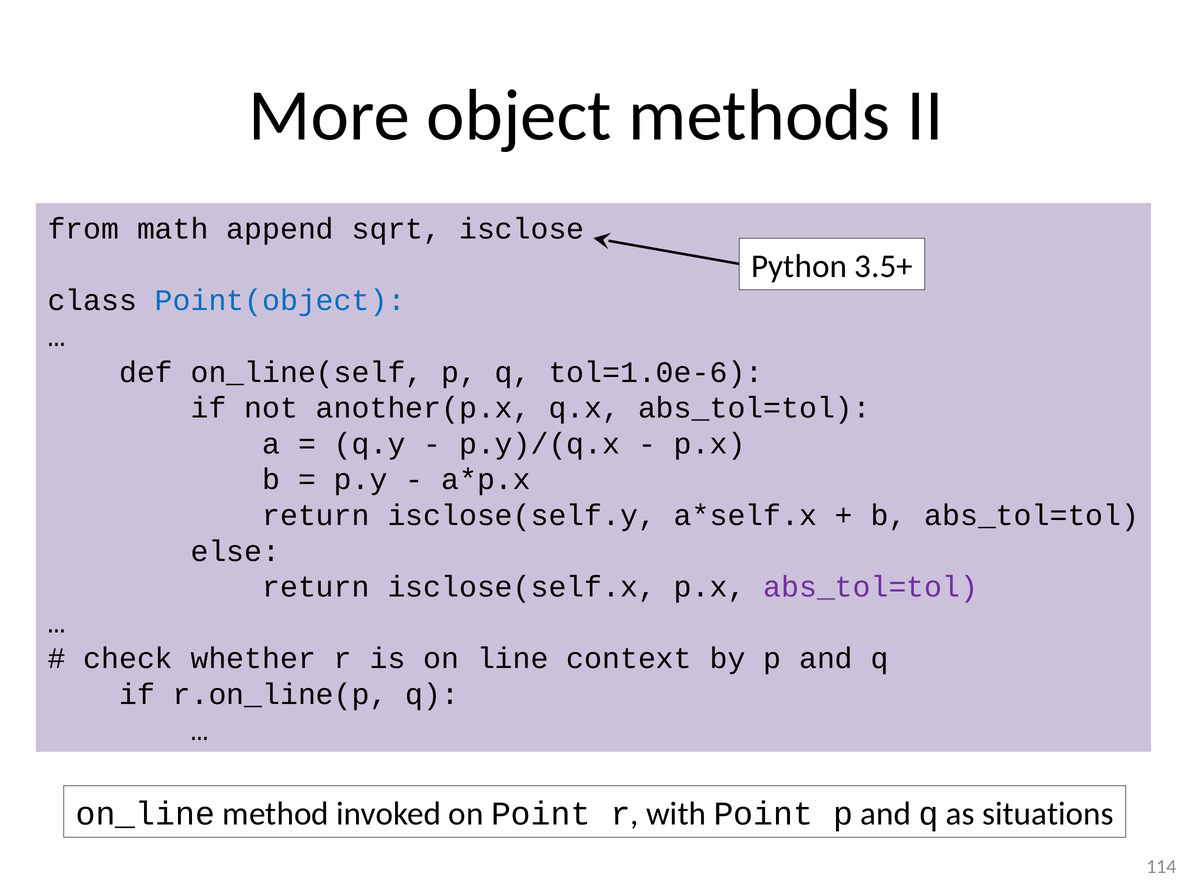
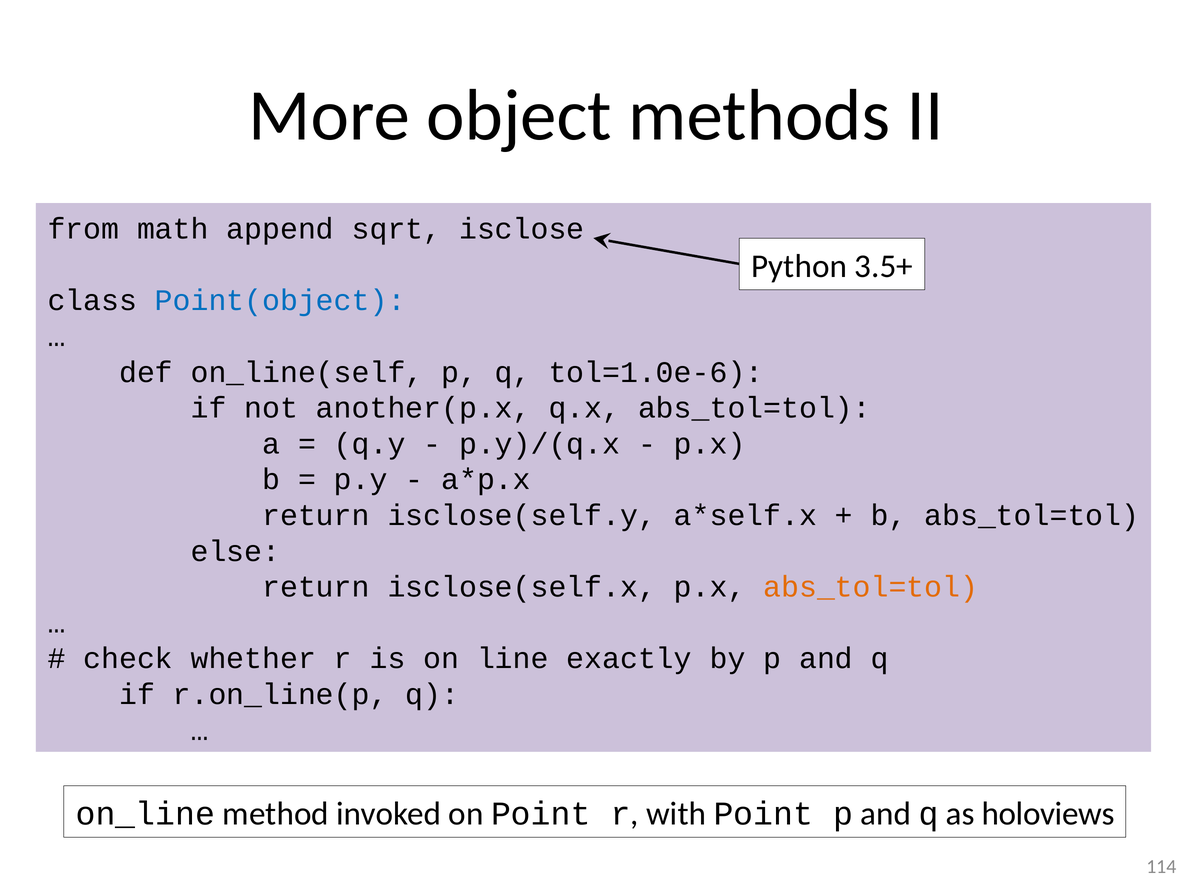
abs_tol=tol at (871, 587) colour: purple -> orange
context: context -> exactly
situations: situations -> holoviews
